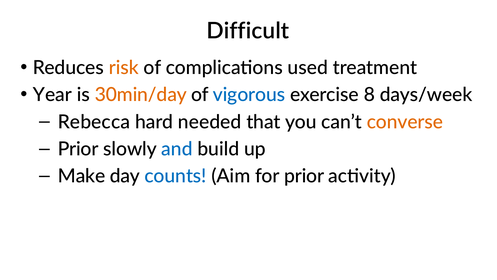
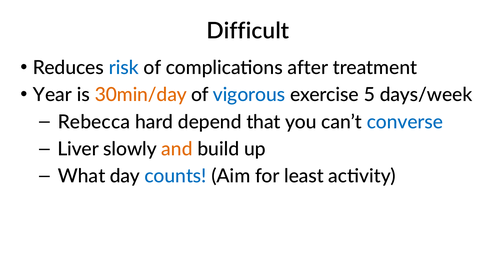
risk colour: orange -> blue
used: used -> after
8: 8 -> 5
needed: needed -> depend
converse colour: orange -> blue
Prior at (78, 149): Prior -> Liver
and colour: blue -> orange
Make: Make -> What
for prior: prior -> least
